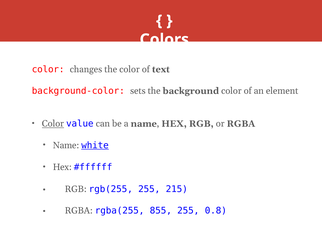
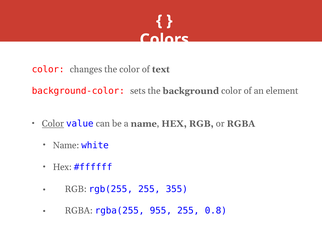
white underline: present -> none
215: 215 -> 355
855: 855 -> 955
